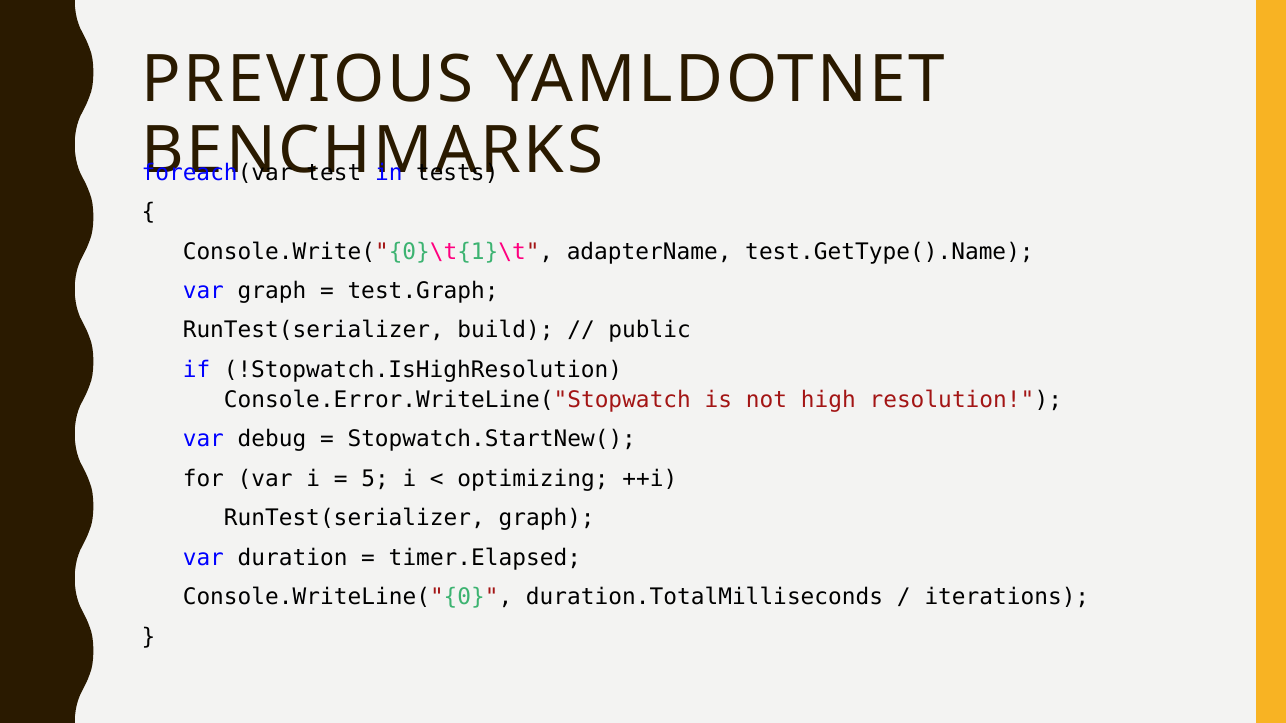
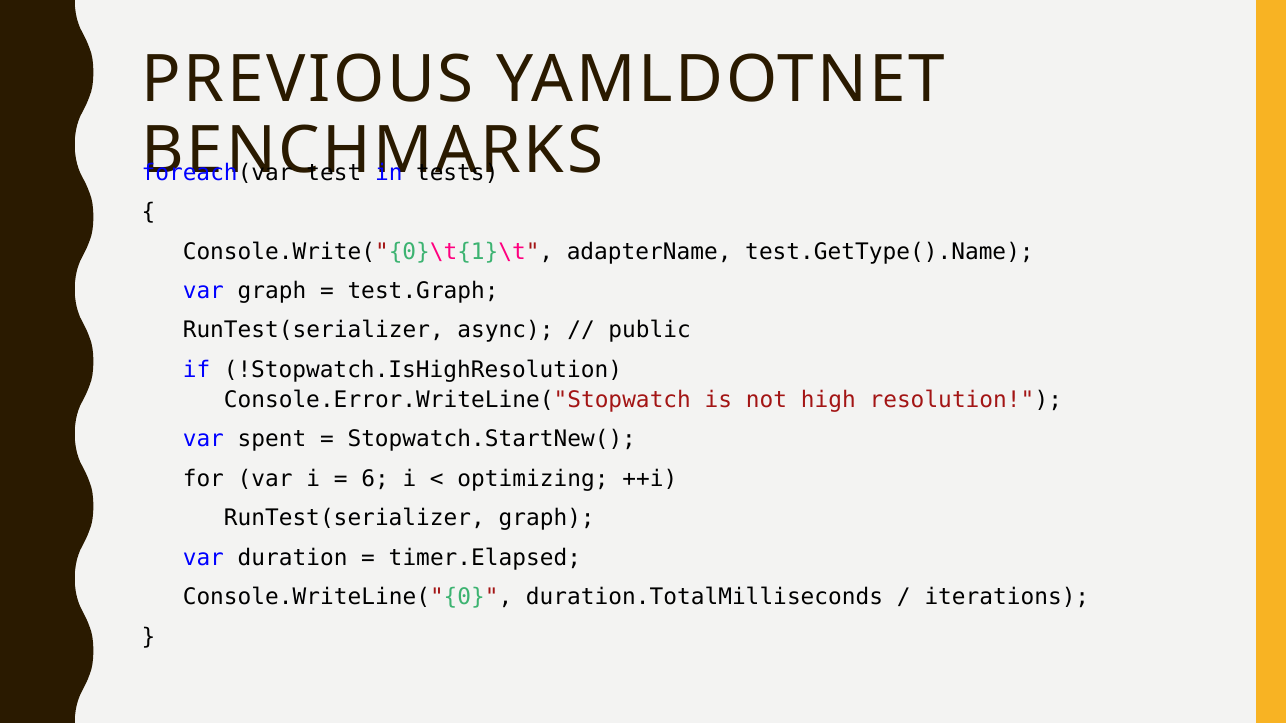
build: build -> async
debug: debug -> spent
5: 5 -> 6
